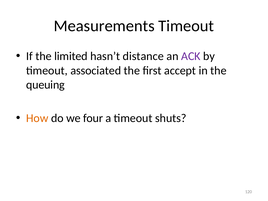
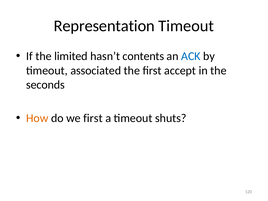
Measurements: Measurements -> Representation
distance: distance -> contents
ACK colour: purple -> blue
queuing: queuing -> seconds
we four: four -> first
